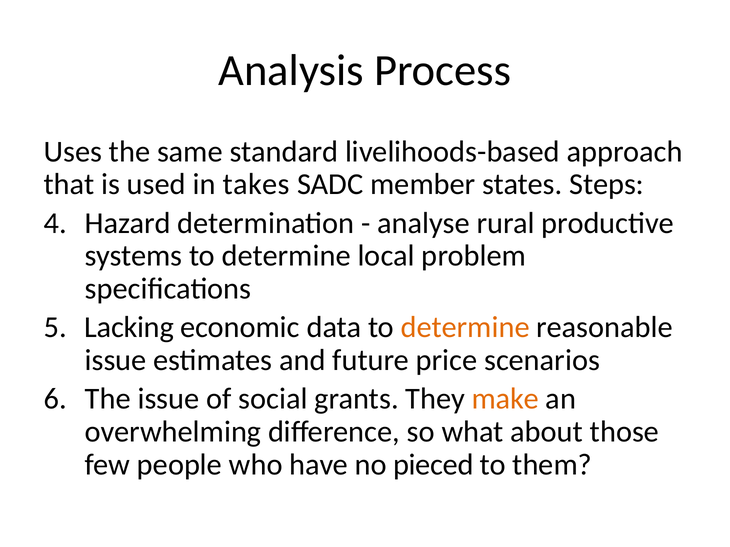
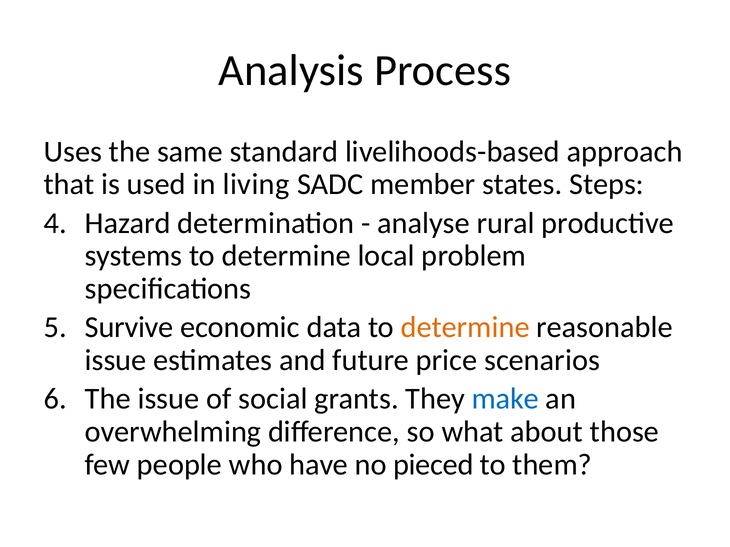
takes: takes -> living
Lacking: Lacking -> Survive
make colour: orange -> blue
